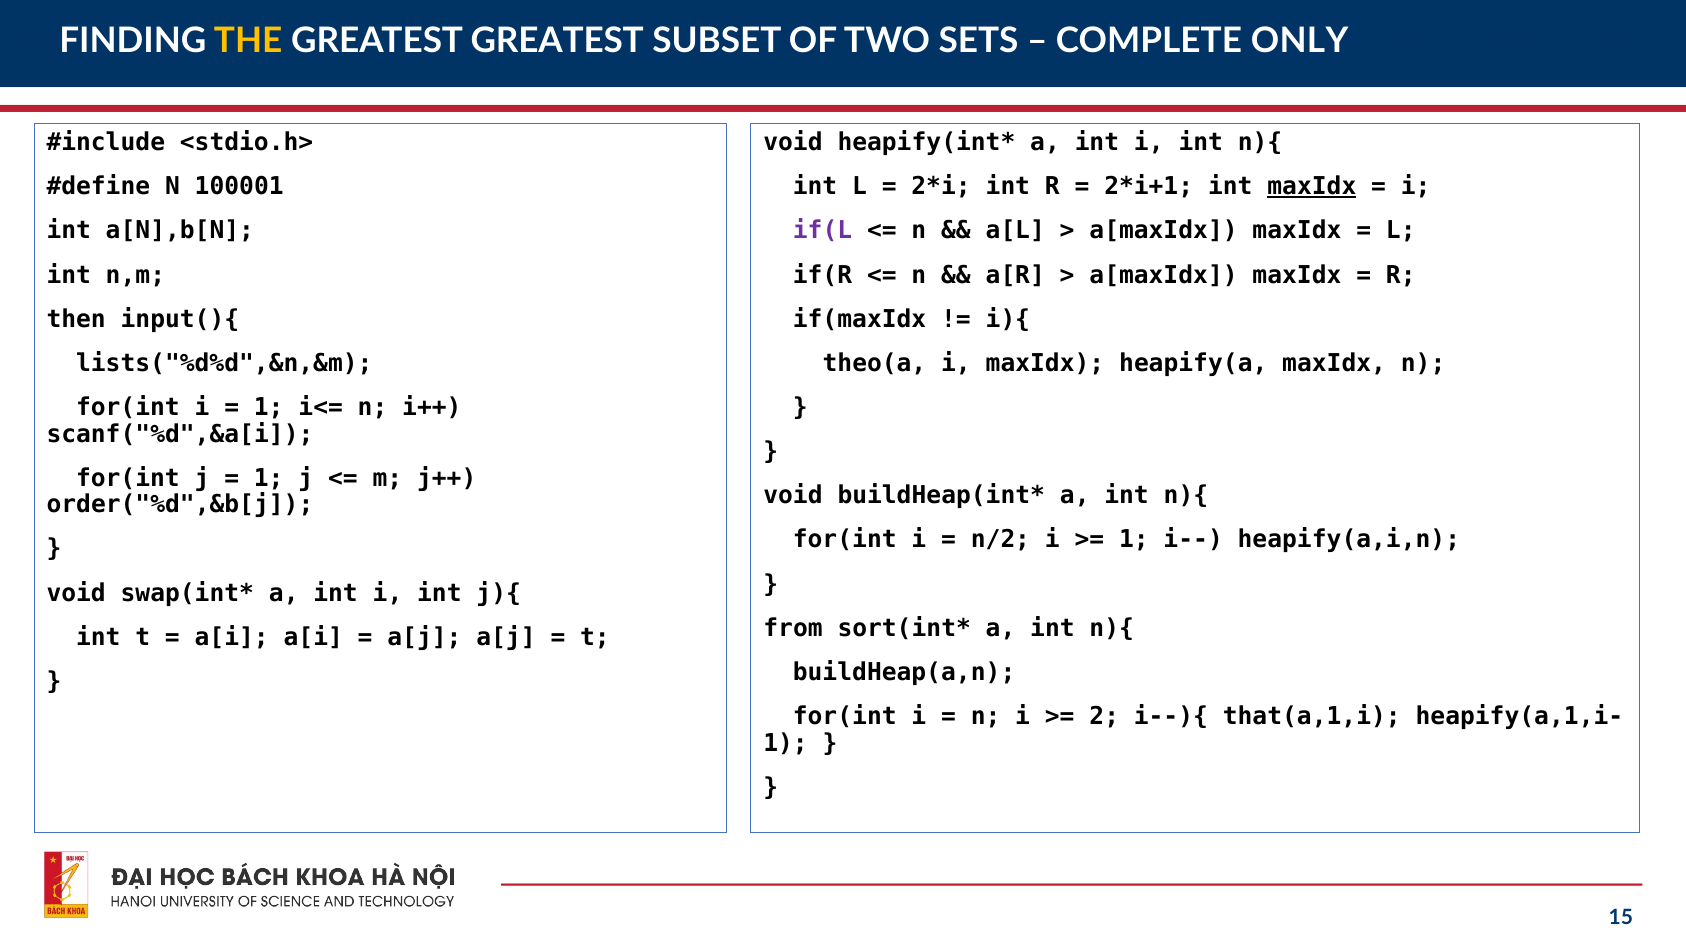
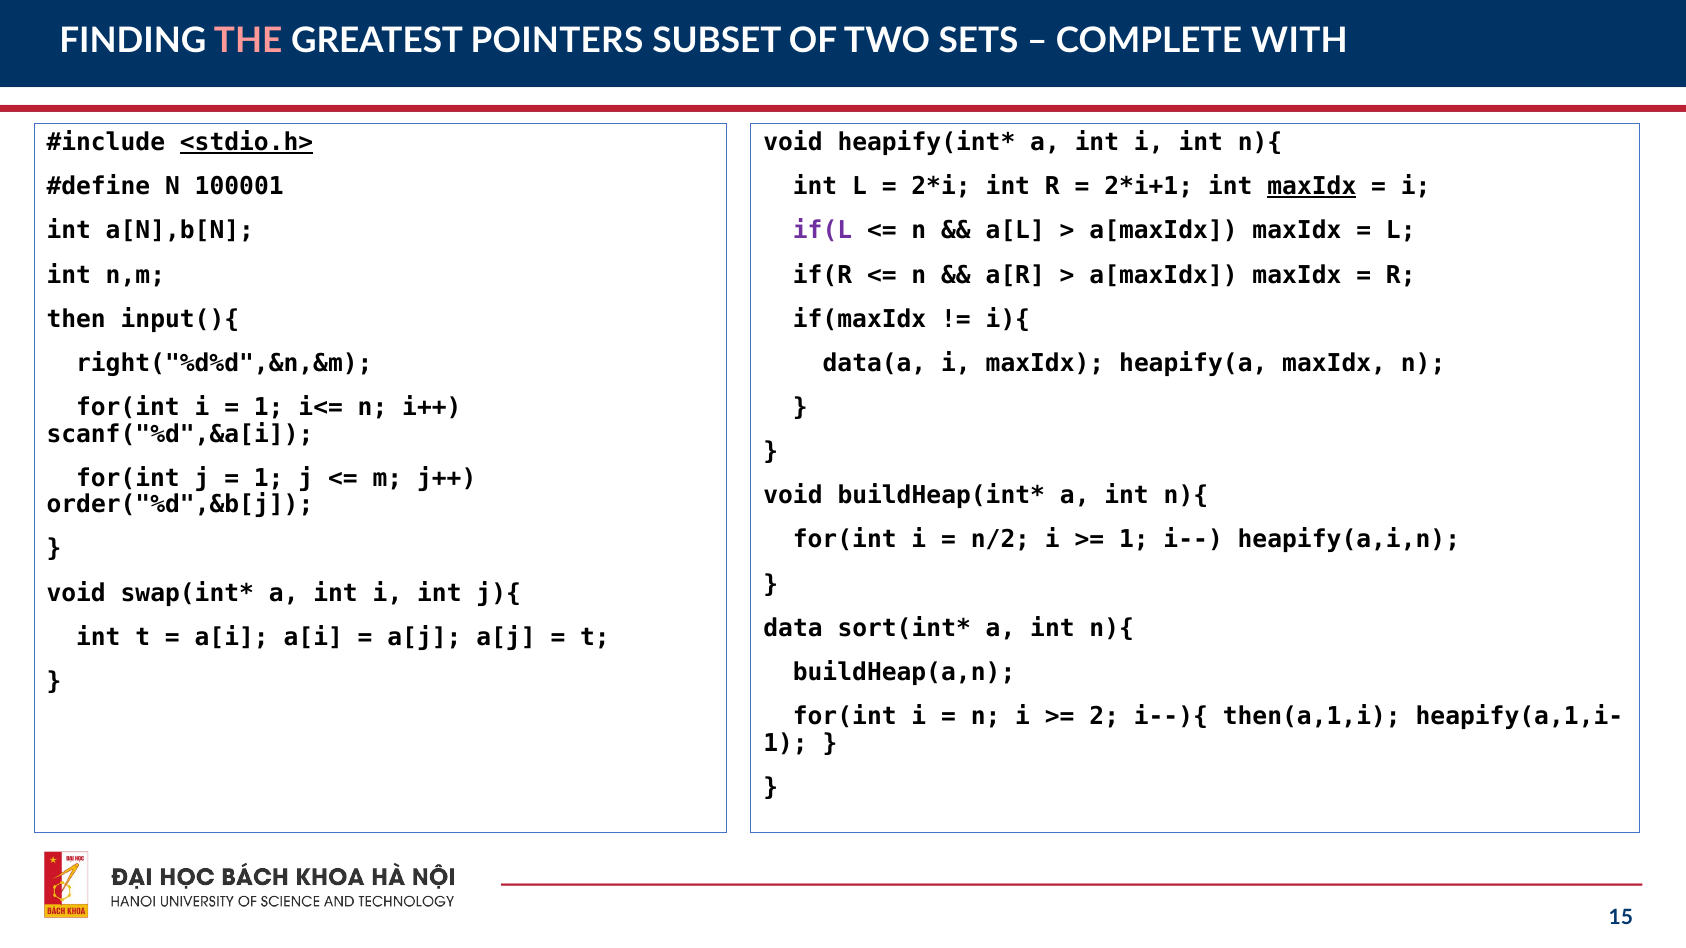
THE colour: yellow -> pink
GREATEST GREATEST: GREATEST -> POINTERS
ONLY: ONLY -> WITH
<stdio.h> underline: none -> present
lists("%d%d",&n,&m: lists("%d%d",&n,&m -> right("%d%d",&n,&m
theo(a: theo(a -> data(a
from: from -> data
that(a,1,i: that(a,1,i -> then(a,1,i
